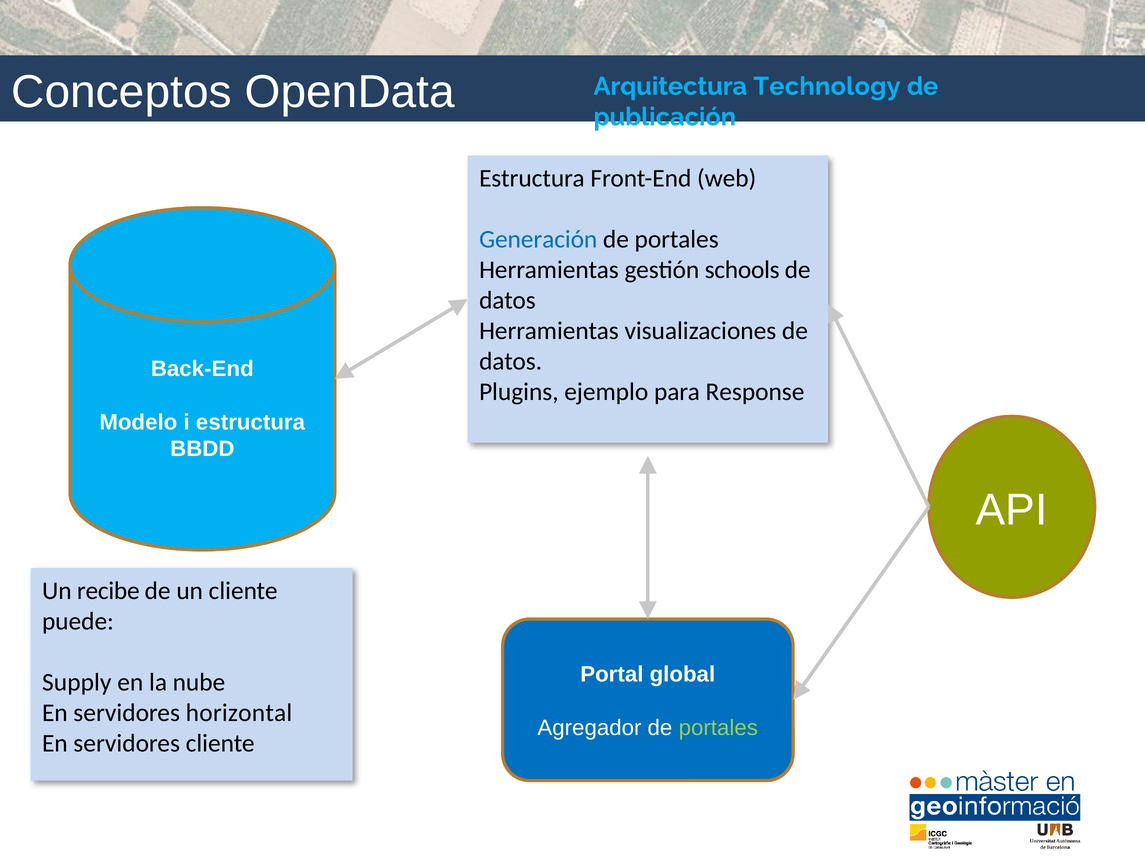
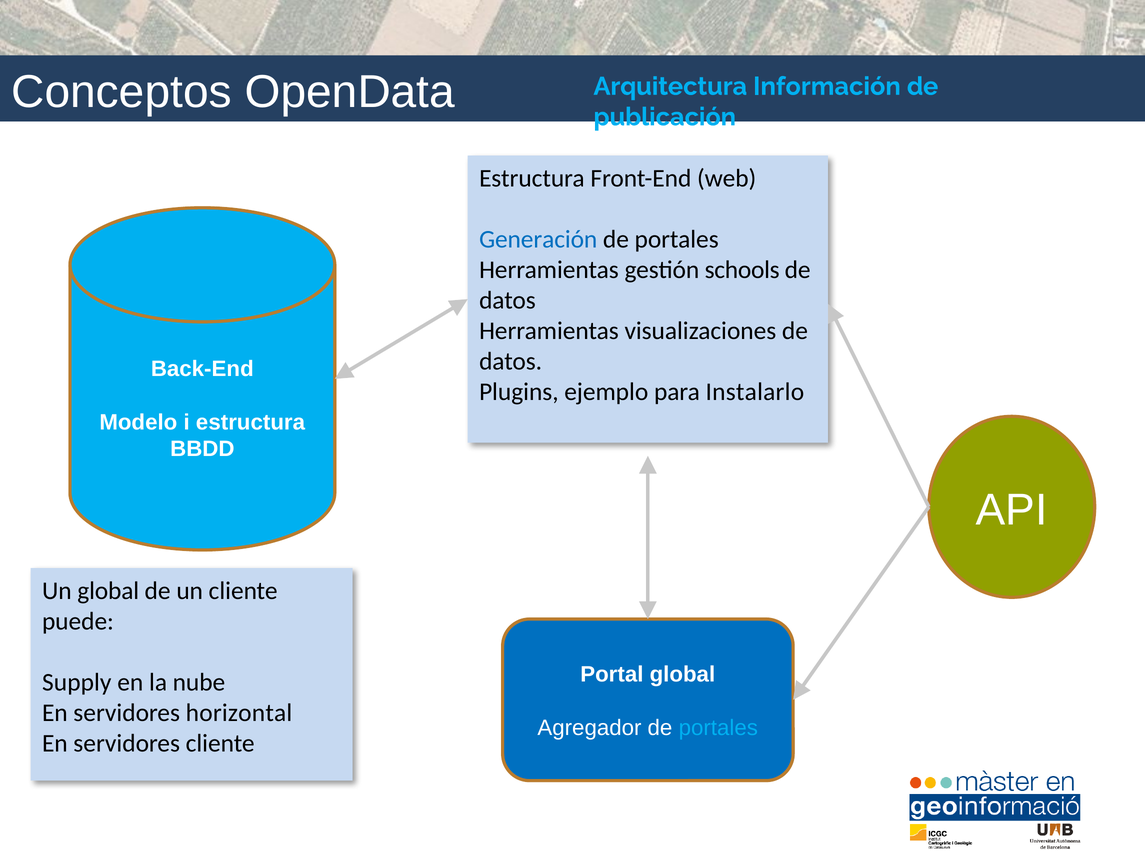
Technology: Technology -> Información
Response: Response -> Instalarlo
Un recibe: recibe -> global
portales at (718, 728) colour: light green -> light blue
